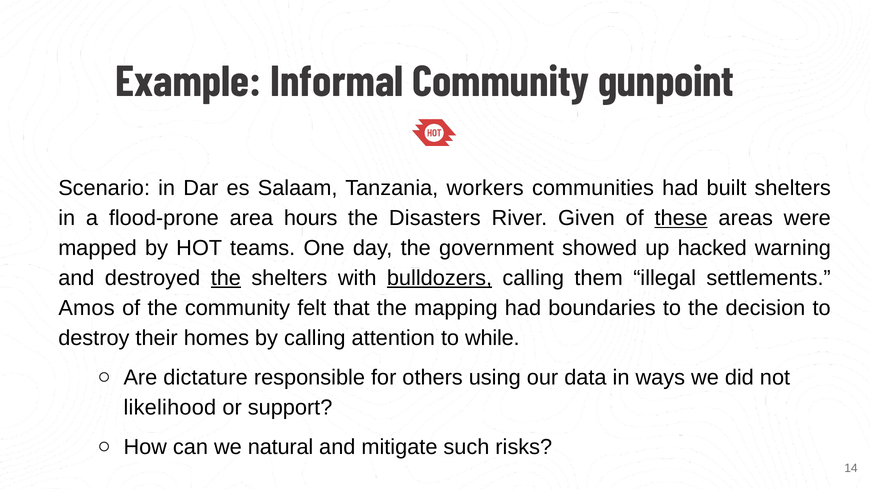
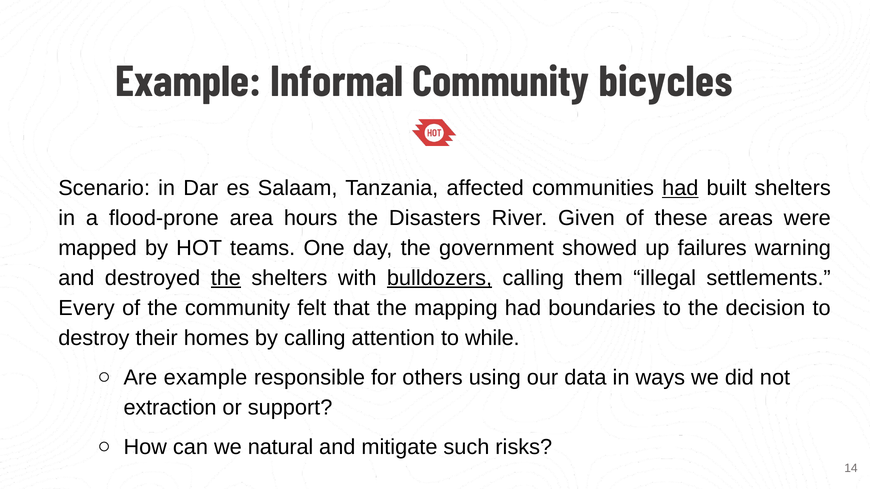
gunpoint: gunpoint -> bicycles
workers: workers -> affected
had at (680, 188) underline: none -> present
these underline: present -> none
hacked: hacked -> failures
Amos: Amos -> Every
Are dictature: dictature -> example
likelihood: likelihood -> extraction
